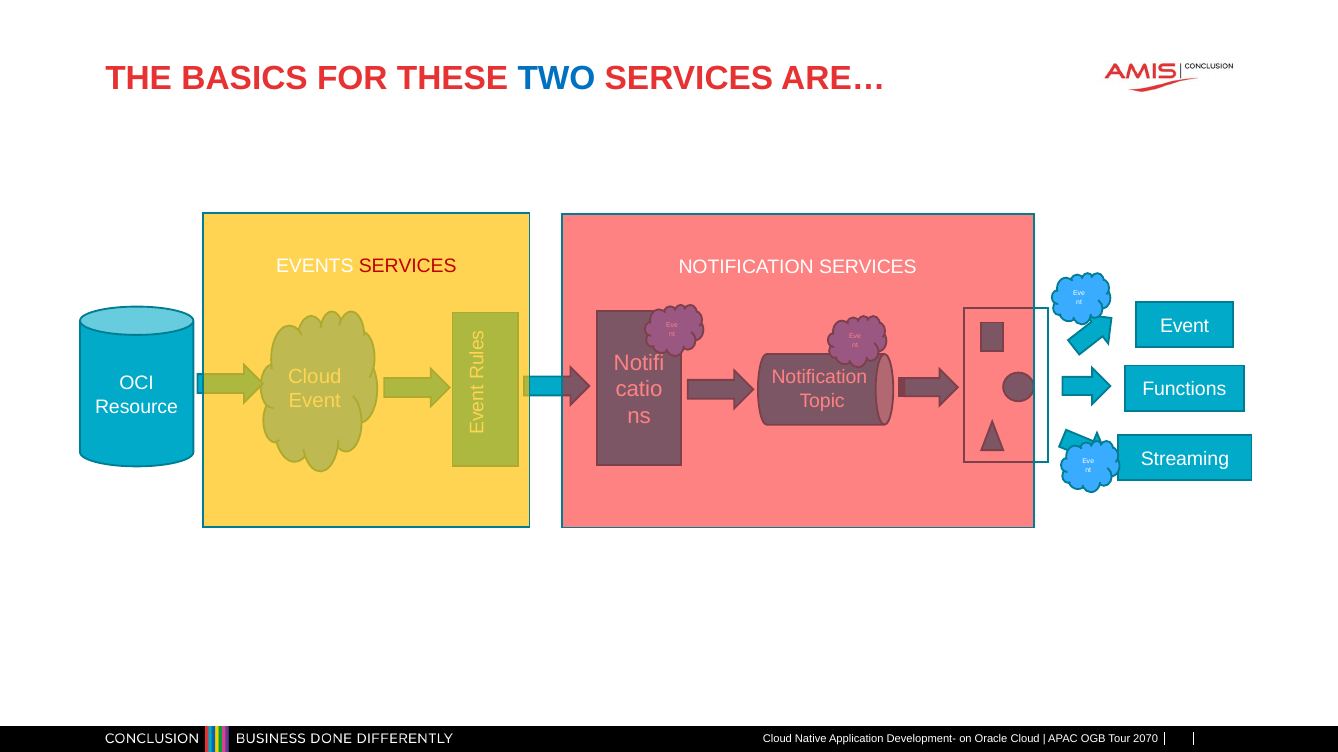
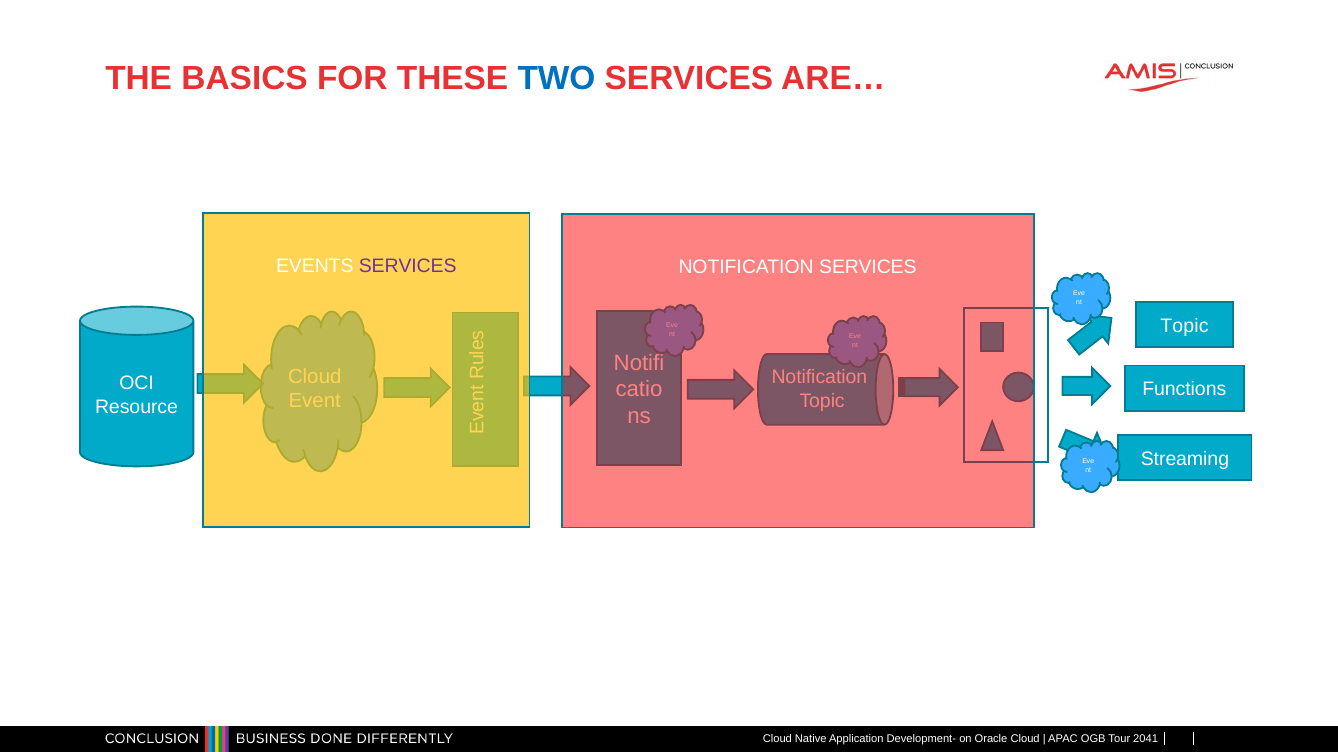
SERVICES at (408, 266) colour: red -> purple
Event at (1185, 326): Event -> Topic
2070: 2070 -> 2041
